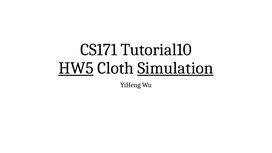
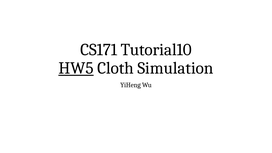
Simulation underline: present -> none
